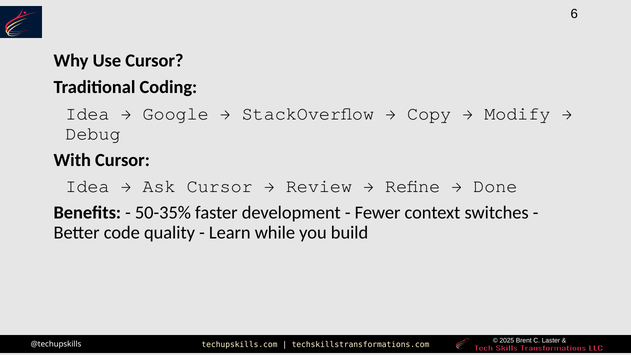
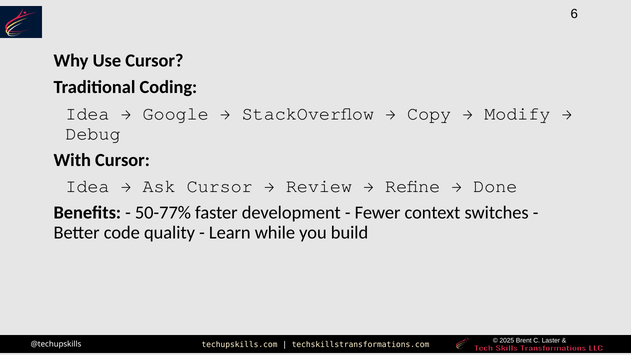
50-35%: 50-35% -> 50-77%
